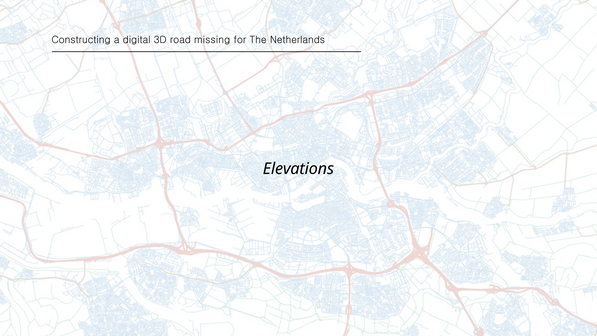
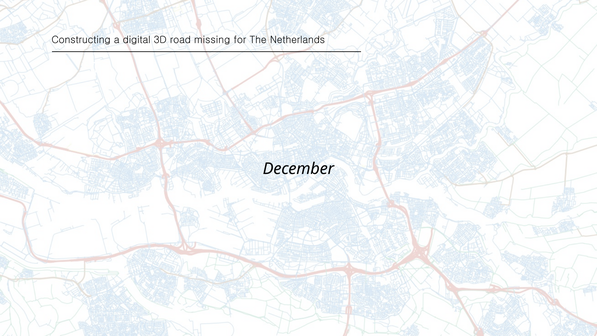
Elevations: Elevations -> December
